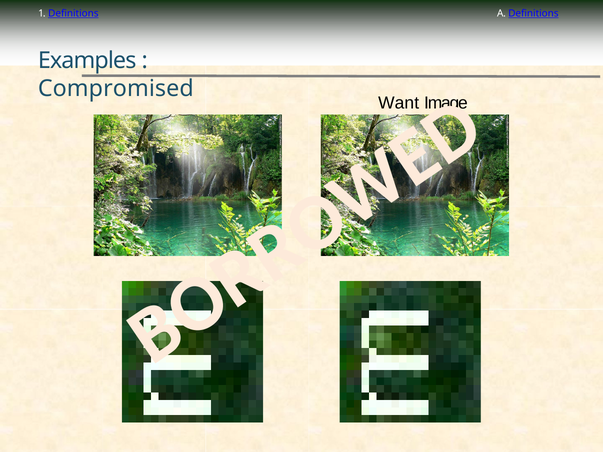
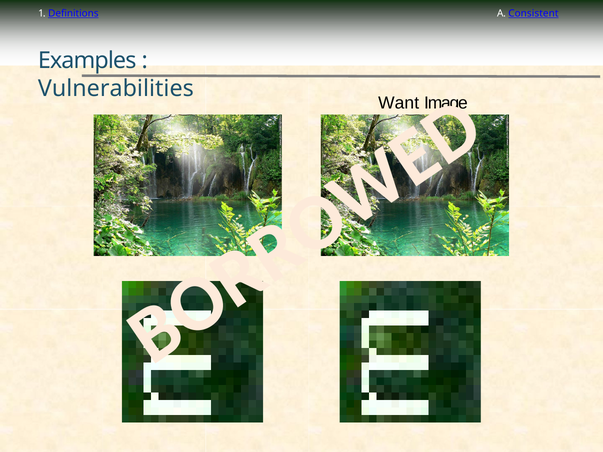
A Definitions: Definitions -> Consistent
Compromised: Compromised -> Vulnerabilities
